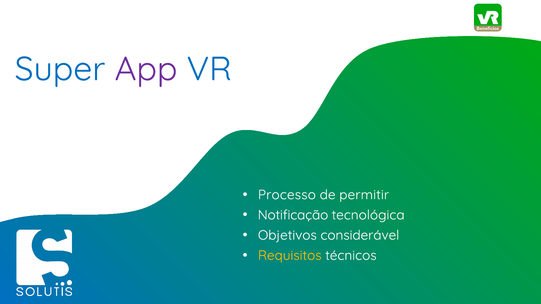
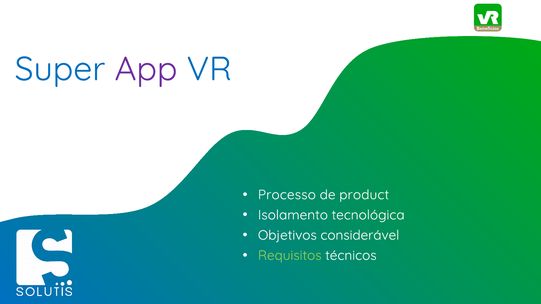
permitir: permitir -> product
Notificação: Notificação -> Isolamento
Requisitos colour: yellow -> light green
